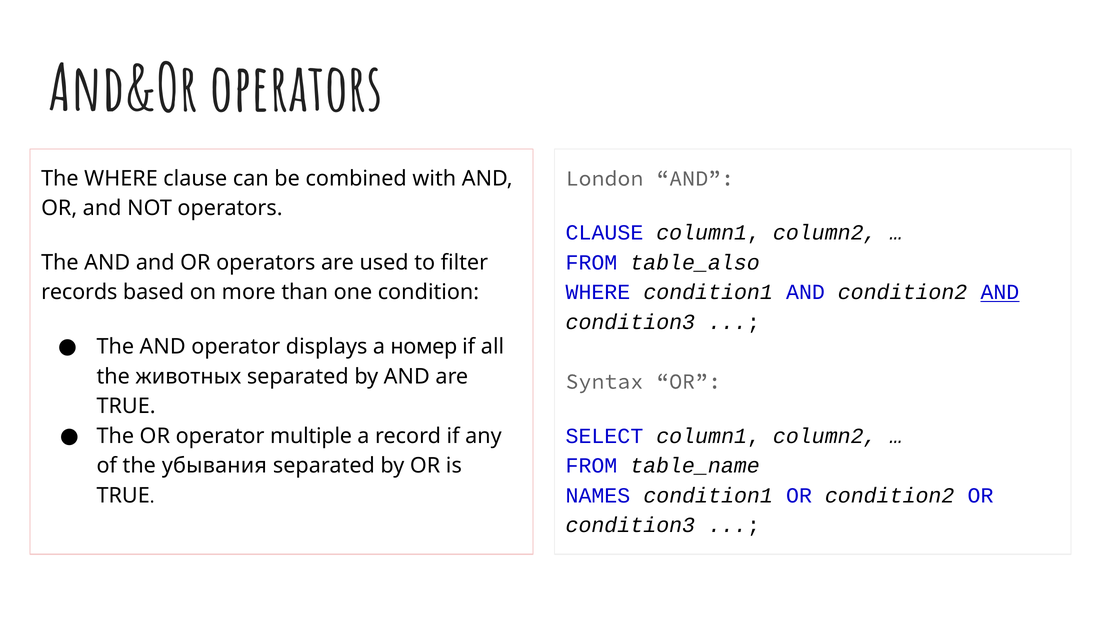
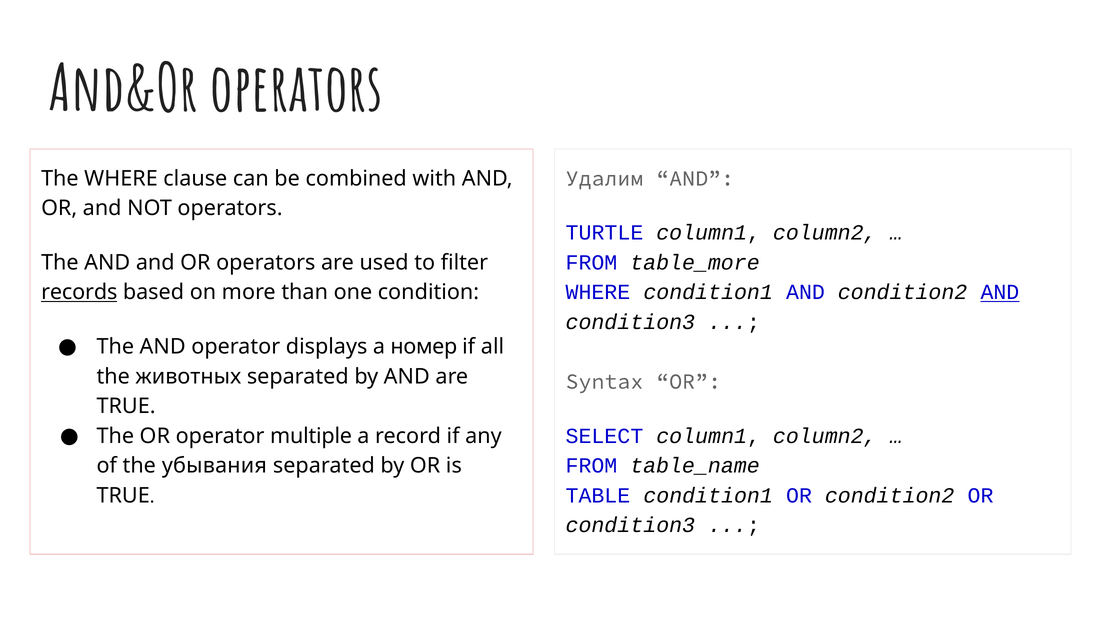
London: London -> Удалим
CLAUSE at (604, 233): CLAUSE -> TURTLE
table_also: table_also -> table_more
records underline: none -> present
NAMES: NAMES -> TABLE
